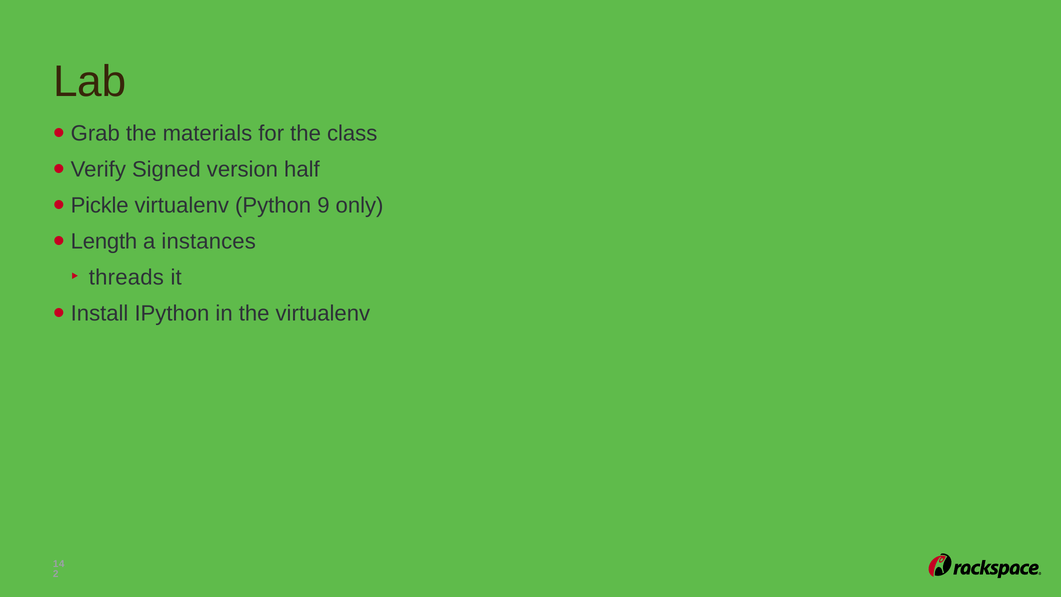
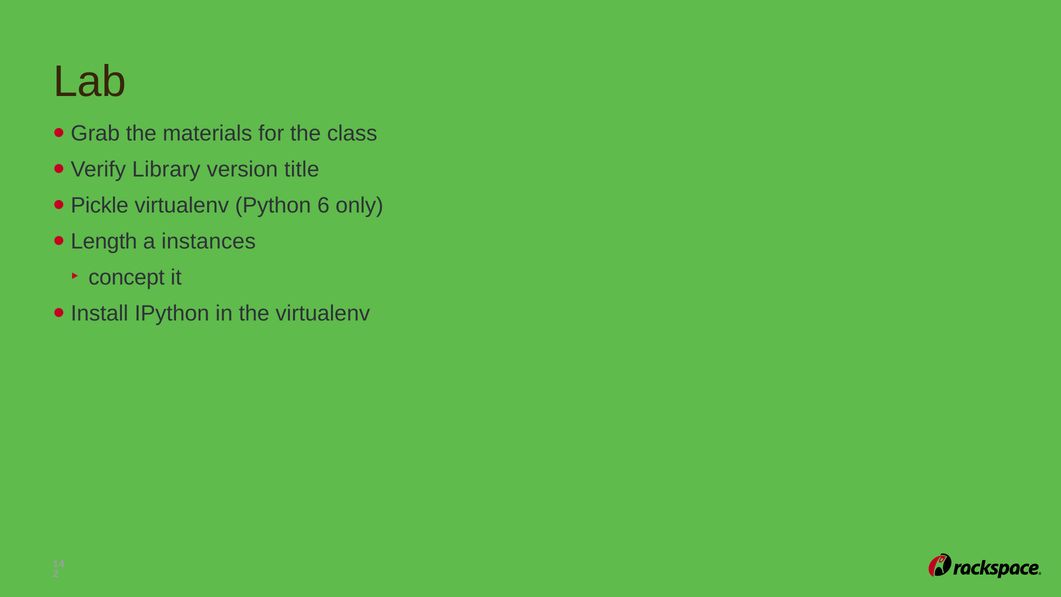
Signed: Signed -> Library
half: half -> title
9: 9 -> 6
threads: threads -> concept
